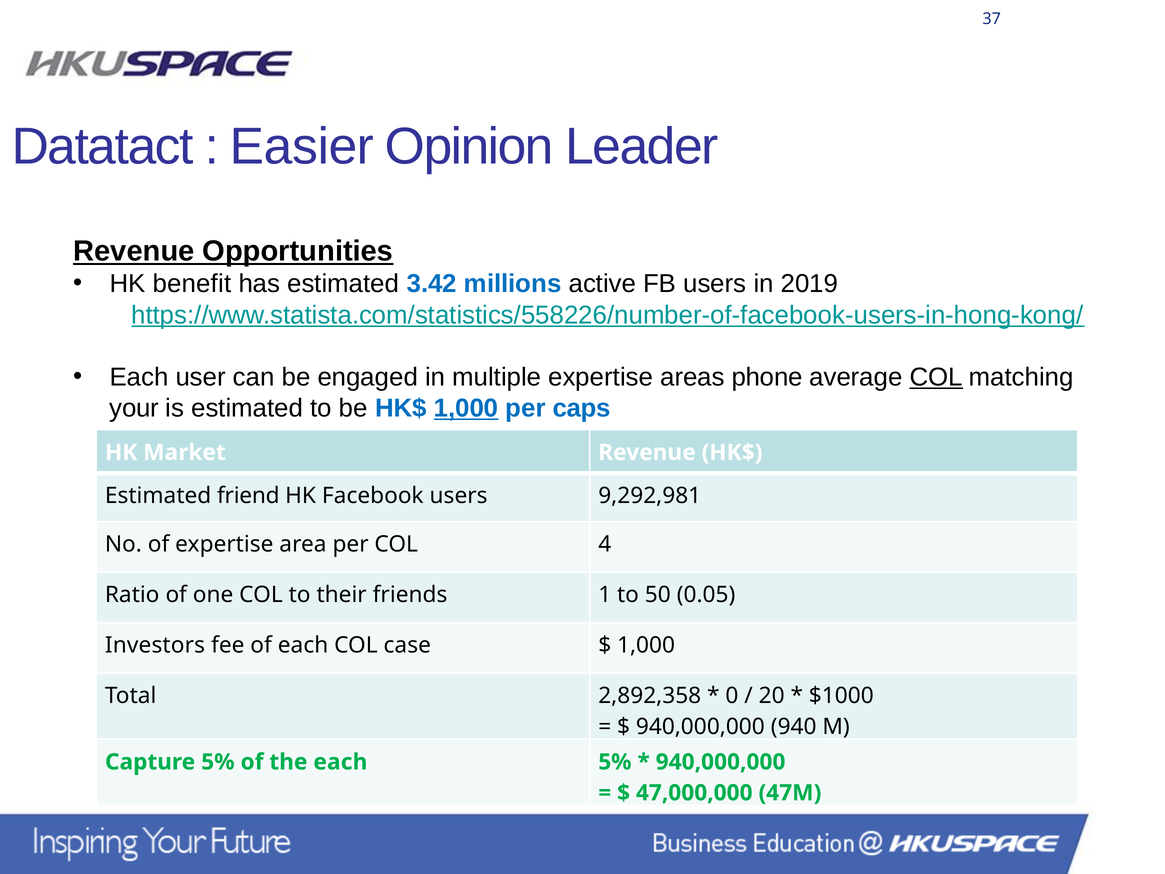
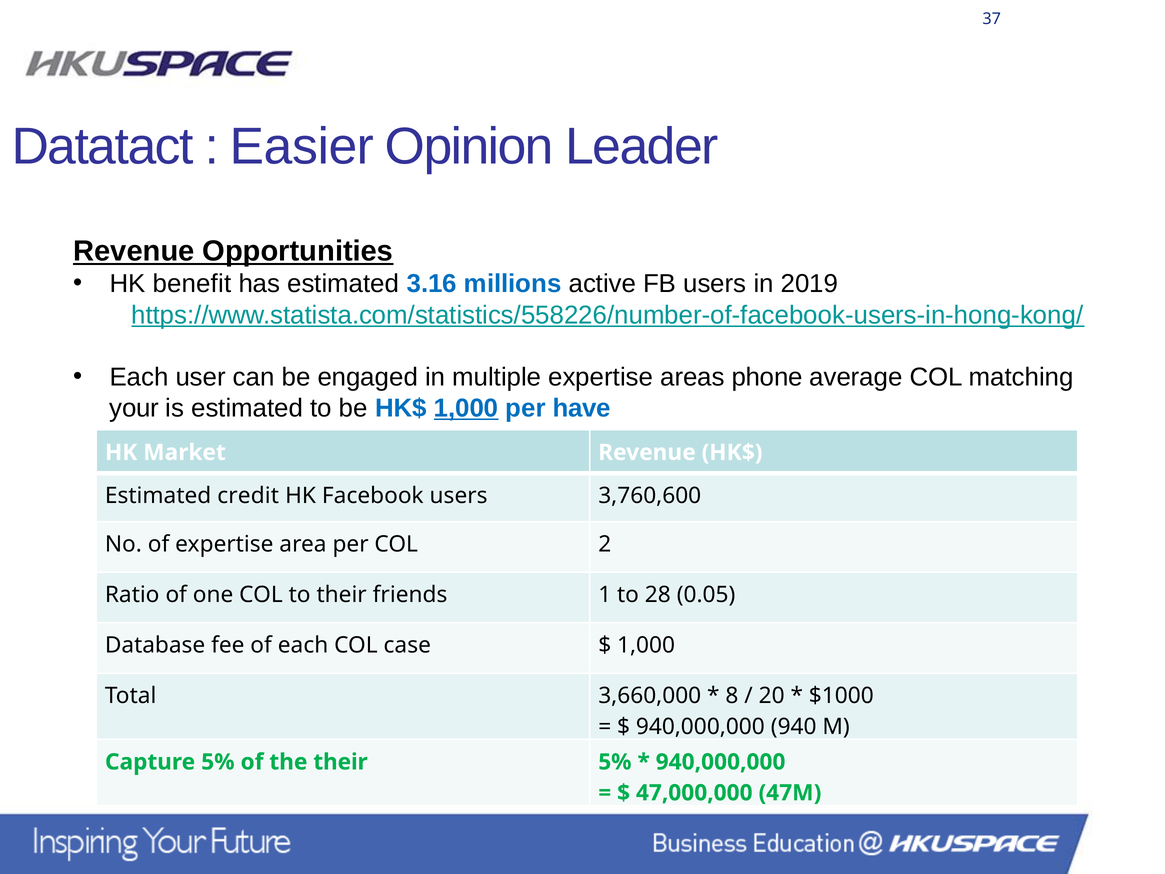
3.42: 3.42 -> 3.16
COL at (936, 377) underline: present -> none
caps: caps -> have
friend: friend -> credit
9,292,981: 9,292,981 -> 3,760,600
4: 4 -> 2
50: 50 -> 28
Investors: Investors -> Database
2,892,358: 2,892,358 -> 3,660,000
0: 0 -> 8
the each: each -> their
